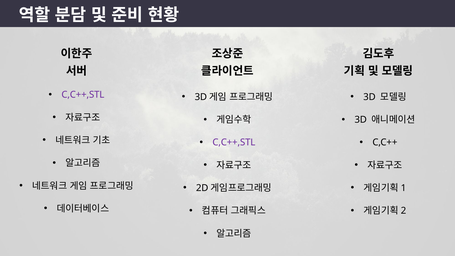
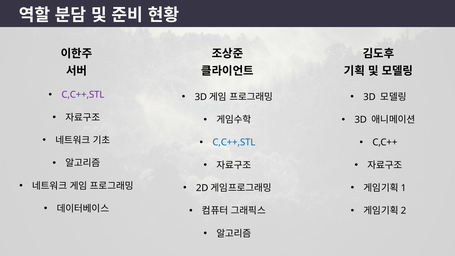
C,C++,STL at (234, 142) colour: purple -> blue
